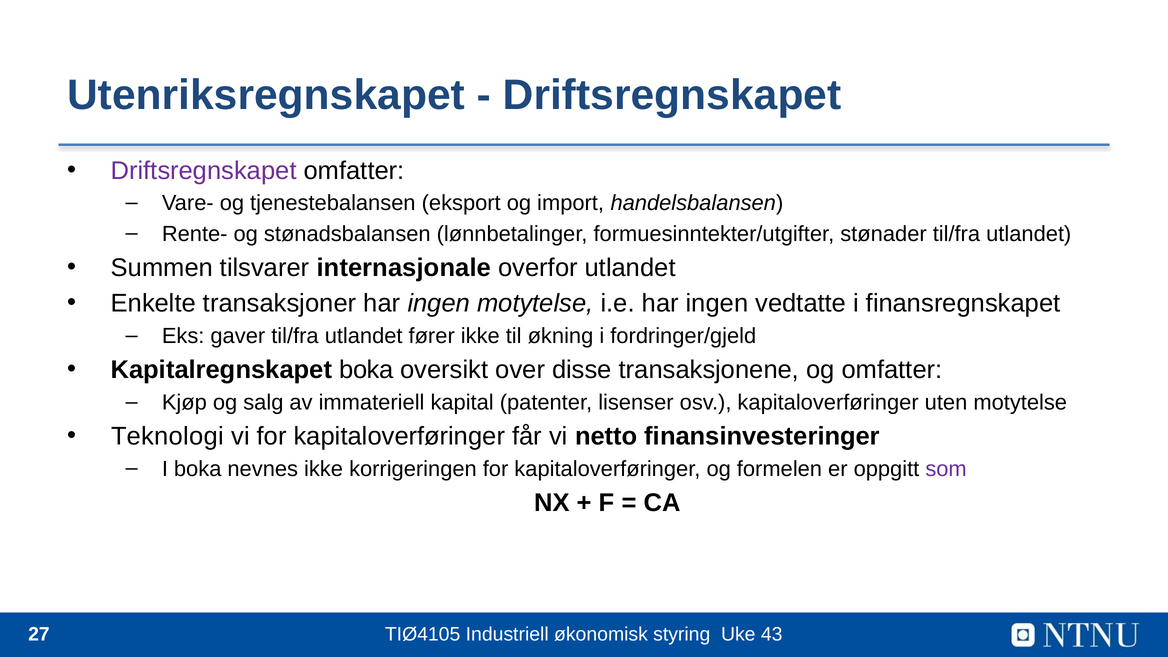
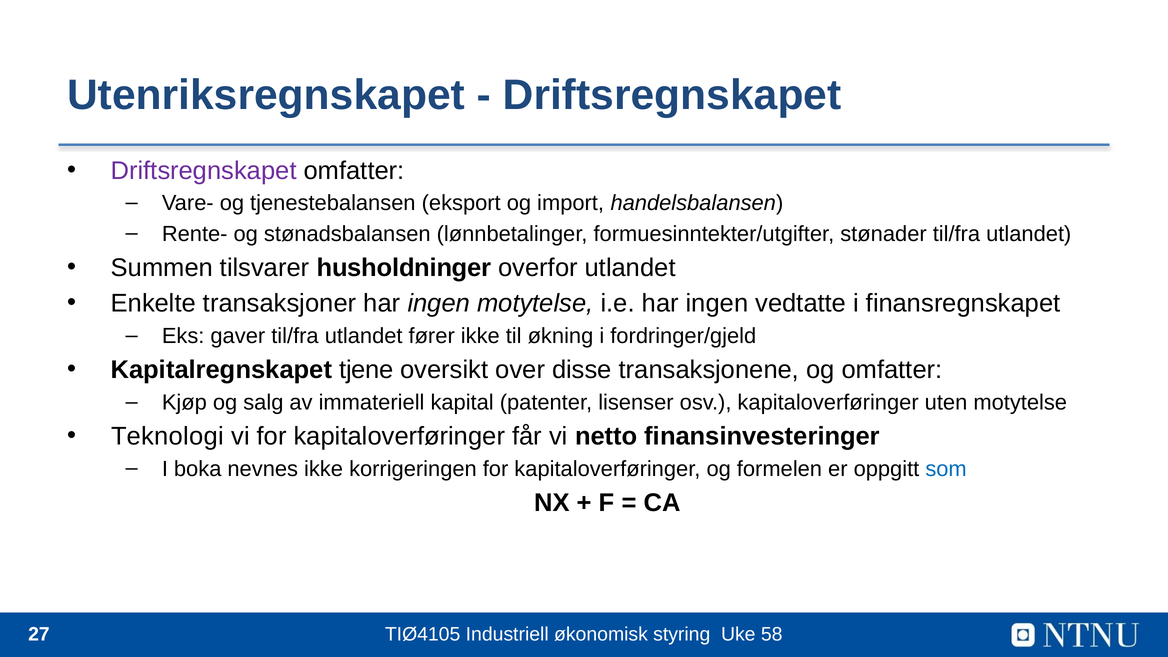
internasjonale: internasjonale -> husholdninger
Kapitalregnskapet boka: boka -> tjene
som colour: purple -> blue
43: 43 -> 58
